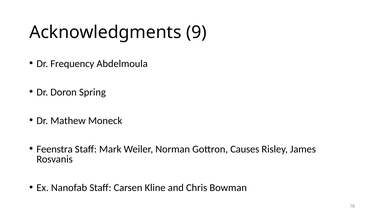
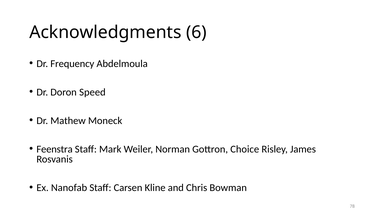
9: 9 -> 6
Spring: Spring -> Speed
Causes: Causes -> Choice
